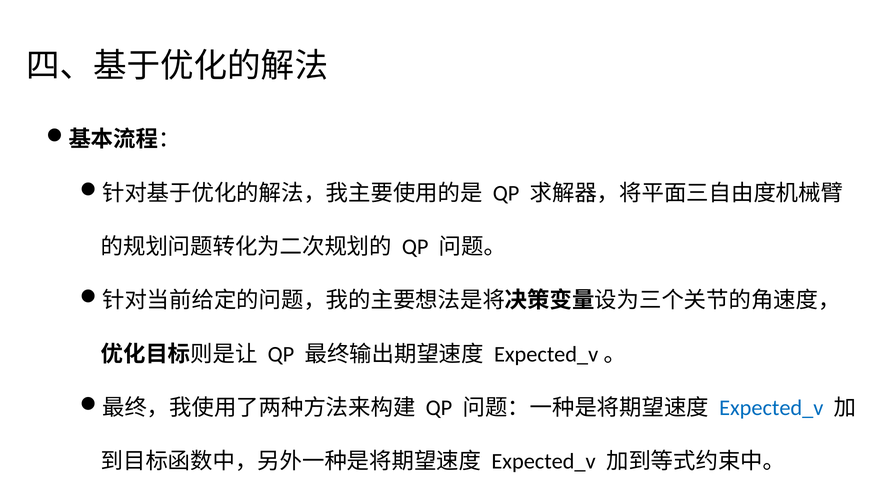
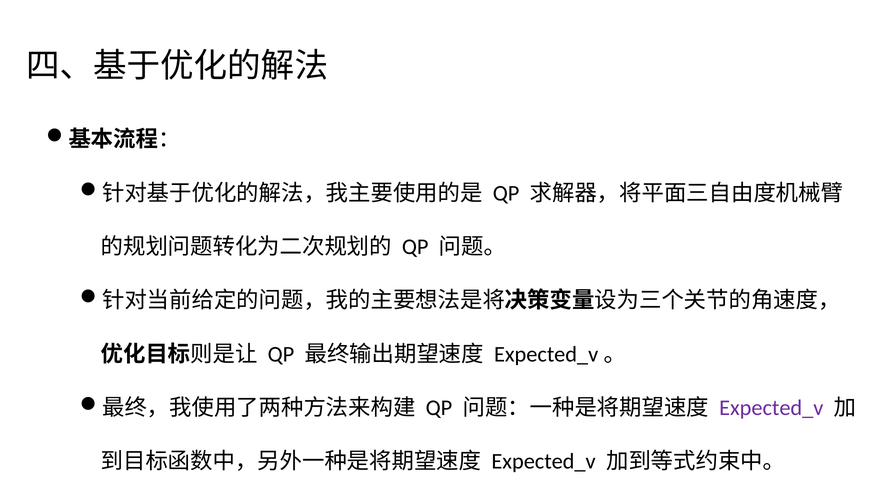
Expected_v at (771, 408) colour: blue -> purple
